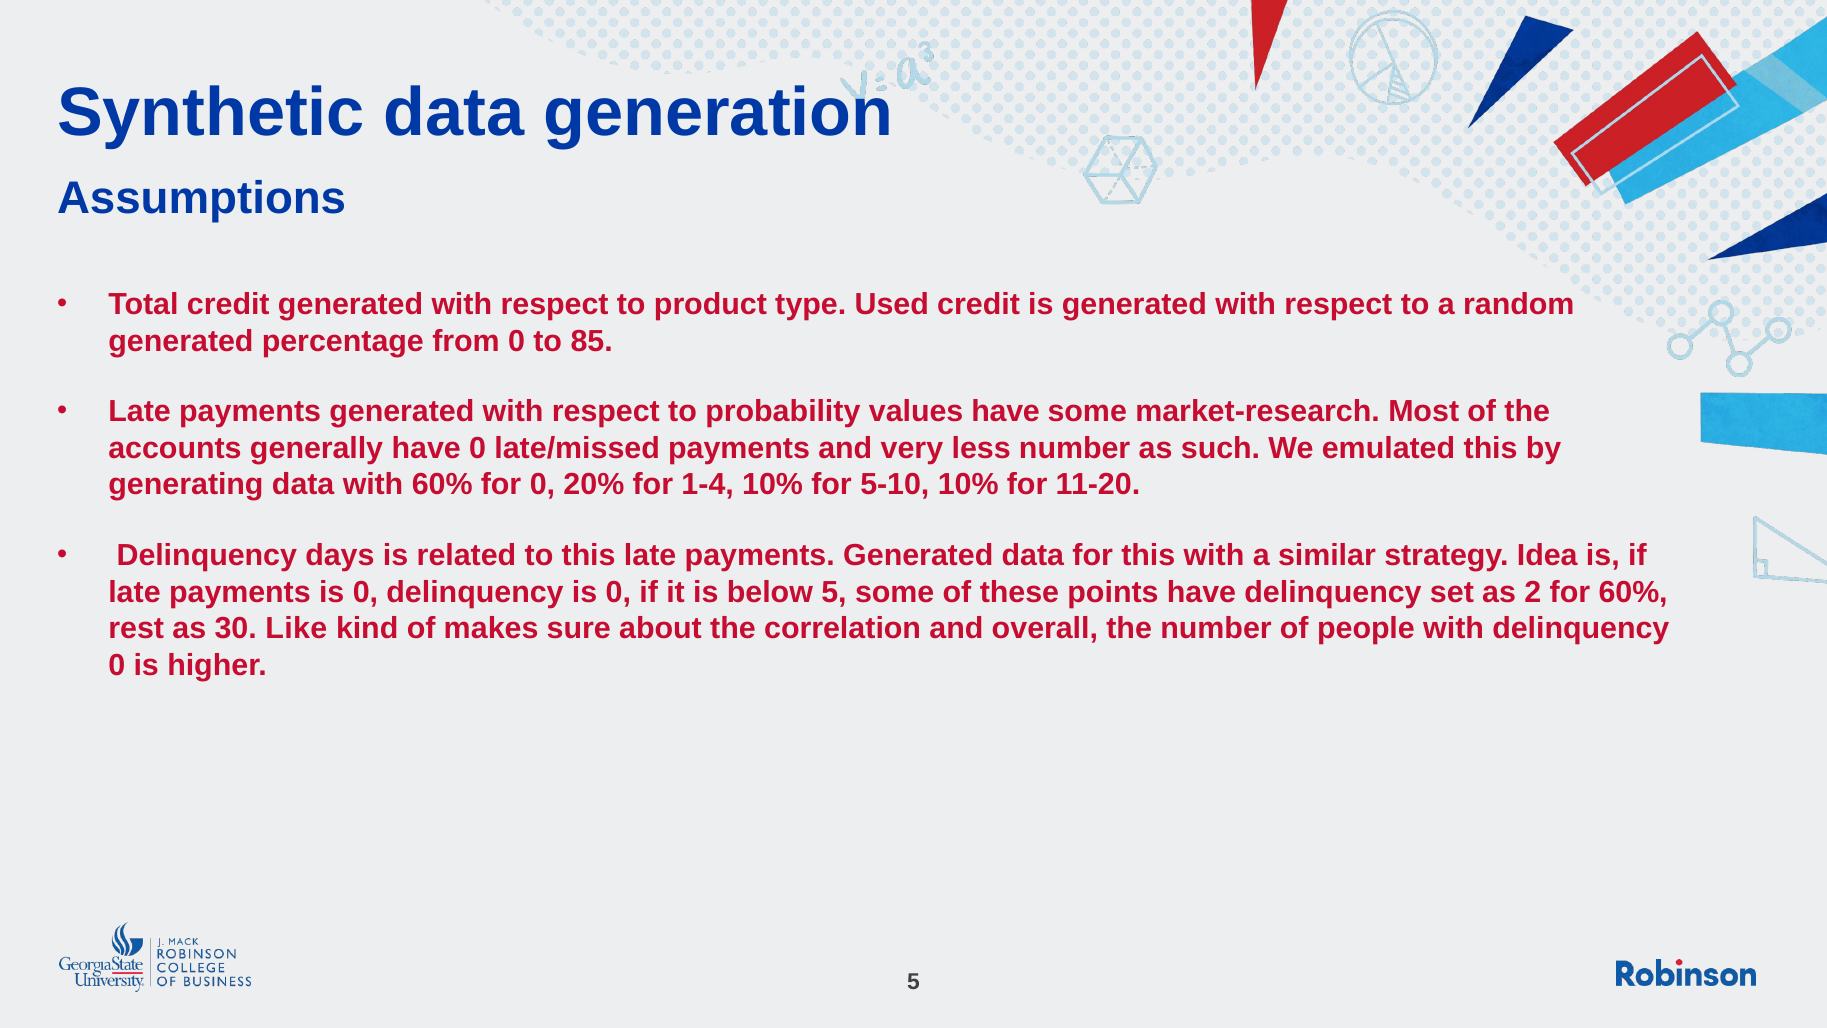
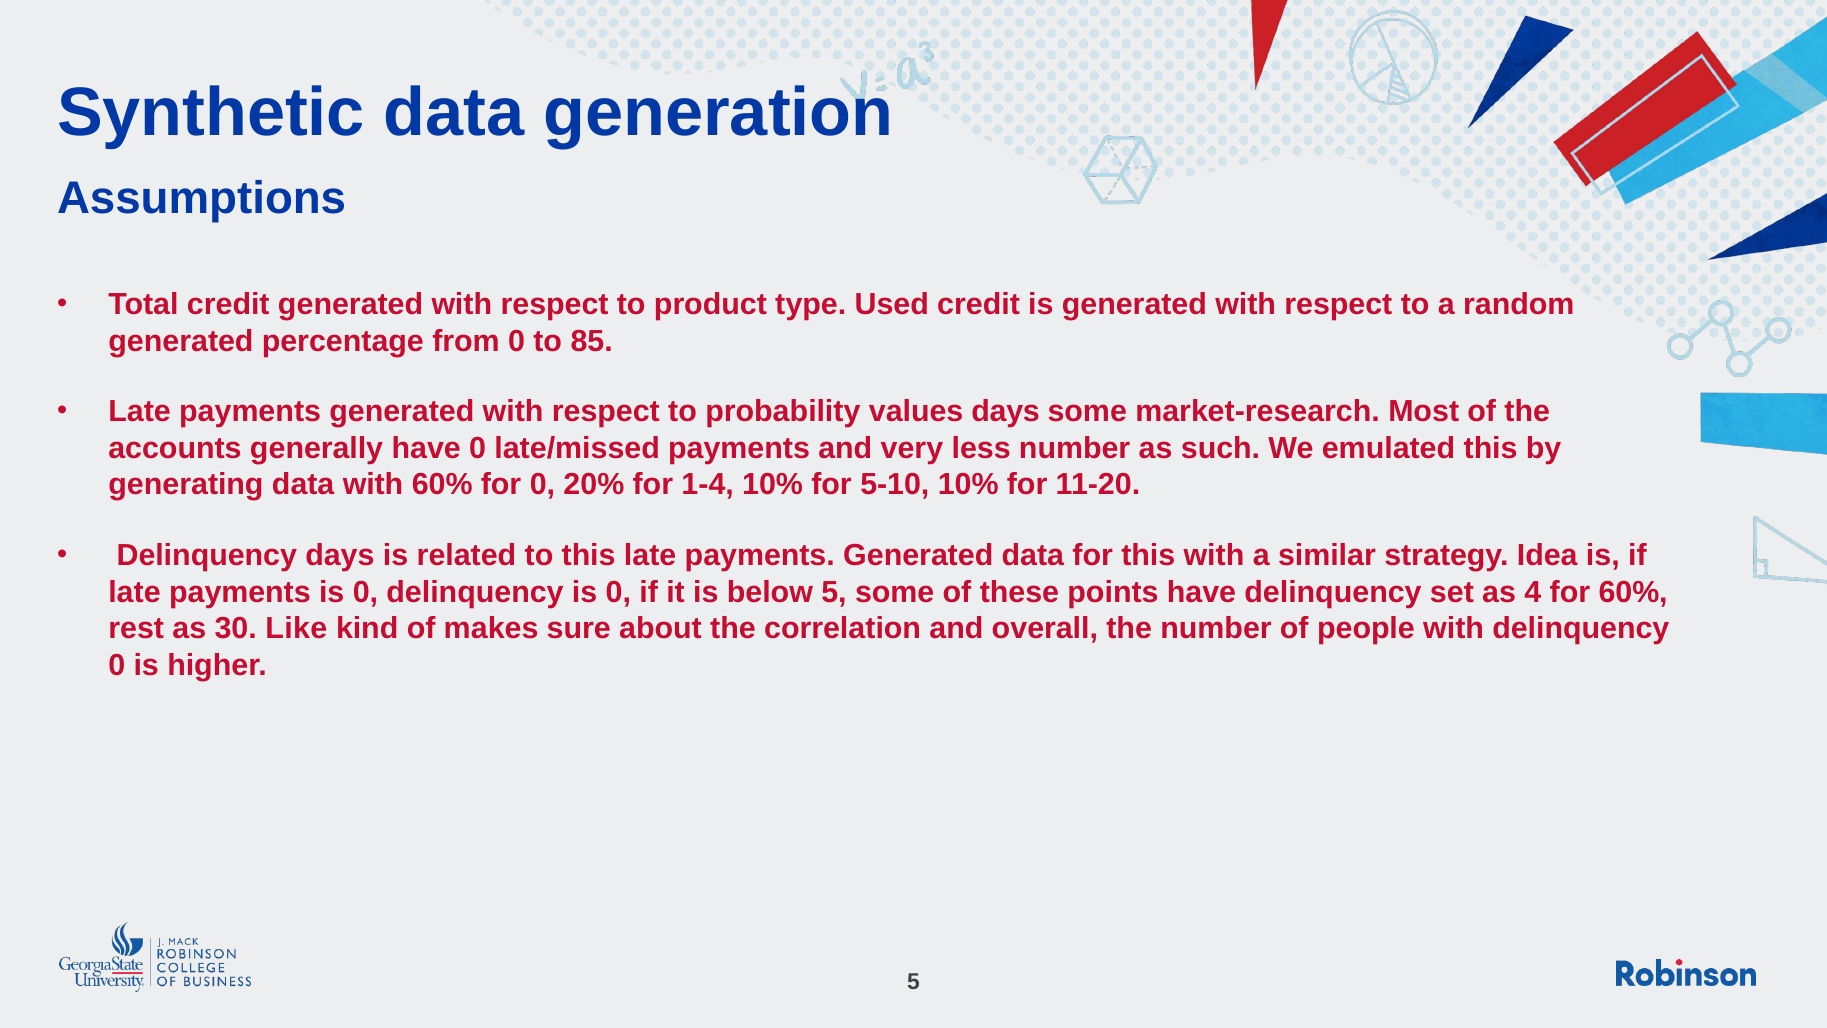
values have: have -> days
2: 2 -> 4
